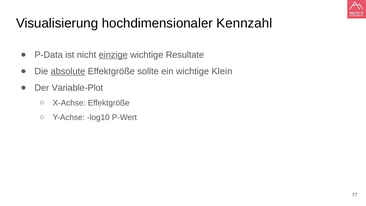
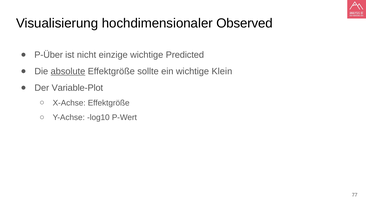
Kennzahl: Kennzahl -> Observed
P-Data: P-Data -> P-Über
einzige underline: present -> none
Resultate: Resultate -> Predicted
